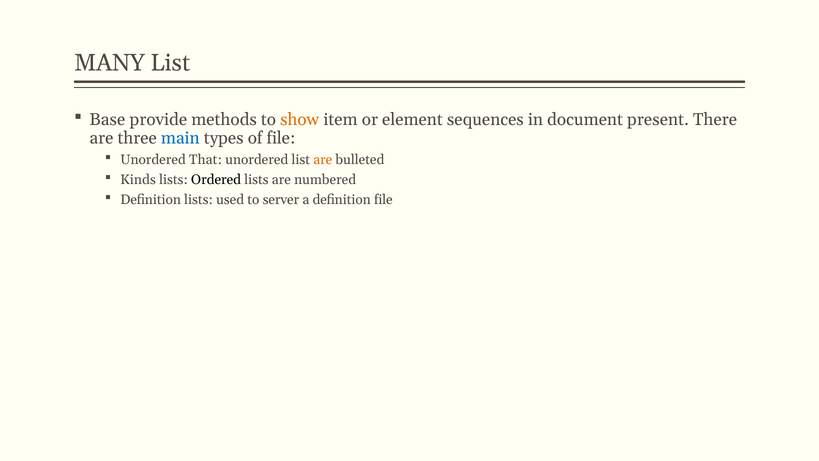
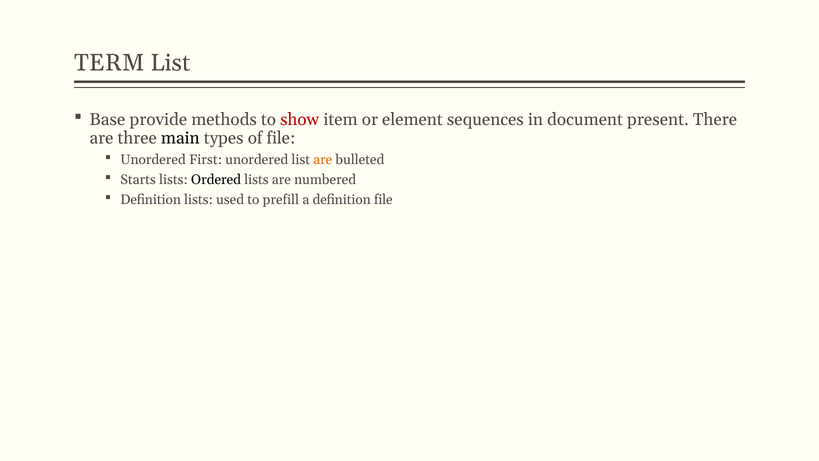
MANY: MANY -> TERM
show colour: orange -> red
main colour: blue -> black
That: That -> First
Kinds: Kinds -> Starts
server: server -> prefill
